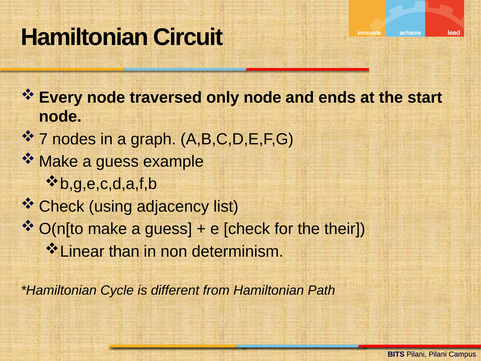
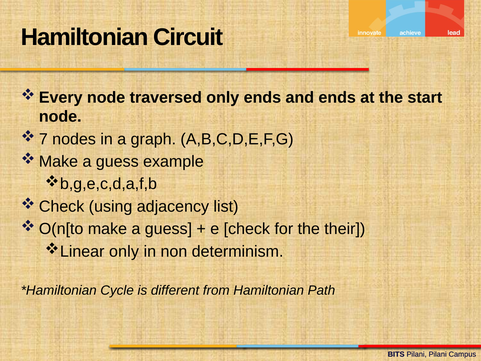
only node: node -> ends
than at (124, 251): than -> only
